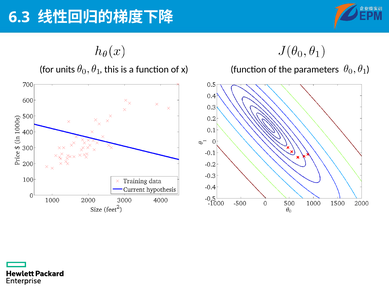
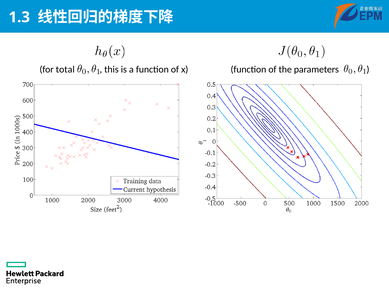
6.3: 6.3 -> 1.3
units: units -> total
